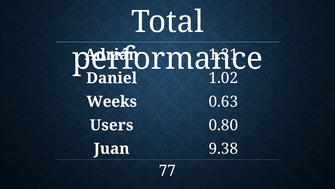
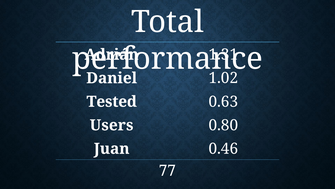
Weeks: Weeks -> Tested
9.38: 9.38 -> 0.46
